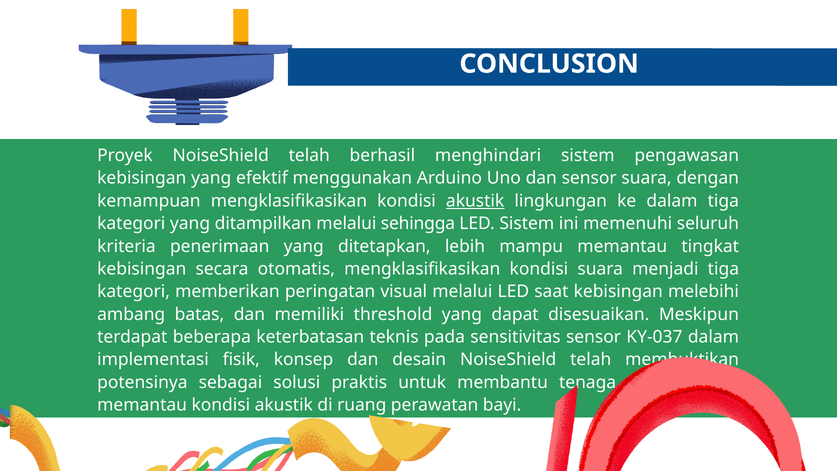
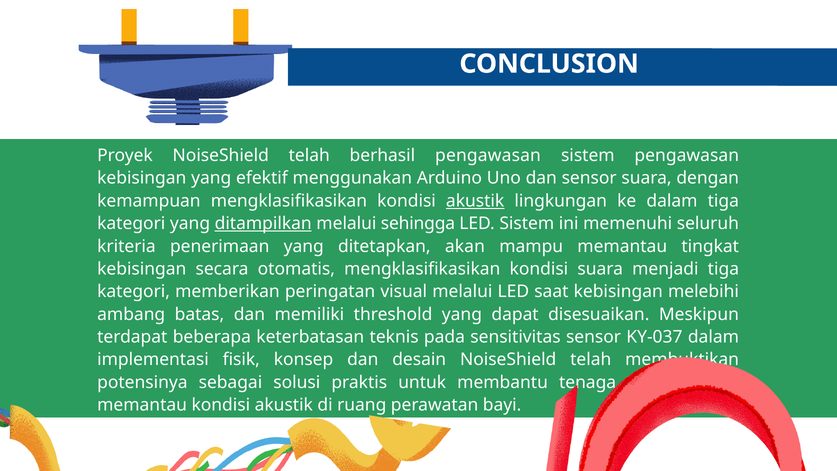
berhasil menghindari: menghindari -> pengawasan
ditampilkan underline: none -> present
lebih: lebih -> akan
